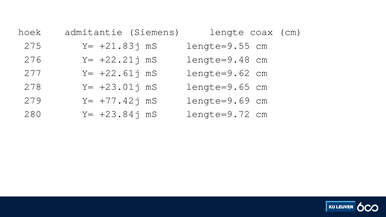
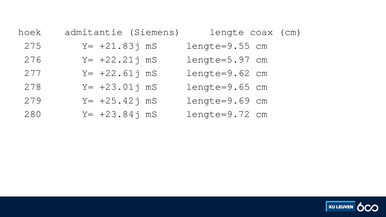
lengte=9.48: lengte=9.48 -> lengte=5.97
+77.42j: +77.42j -> +25.42j
